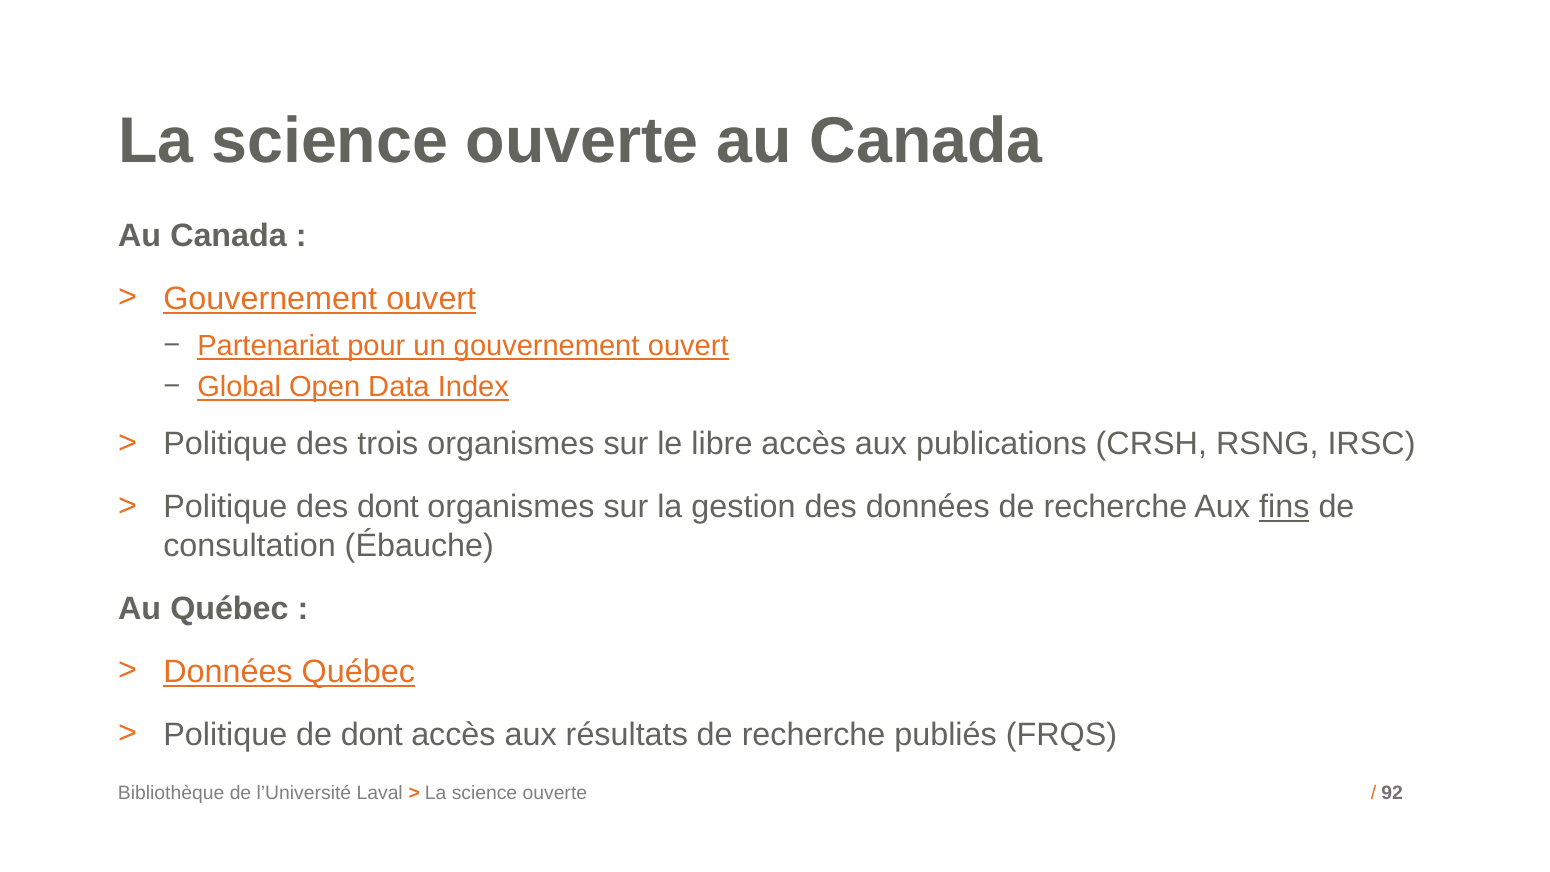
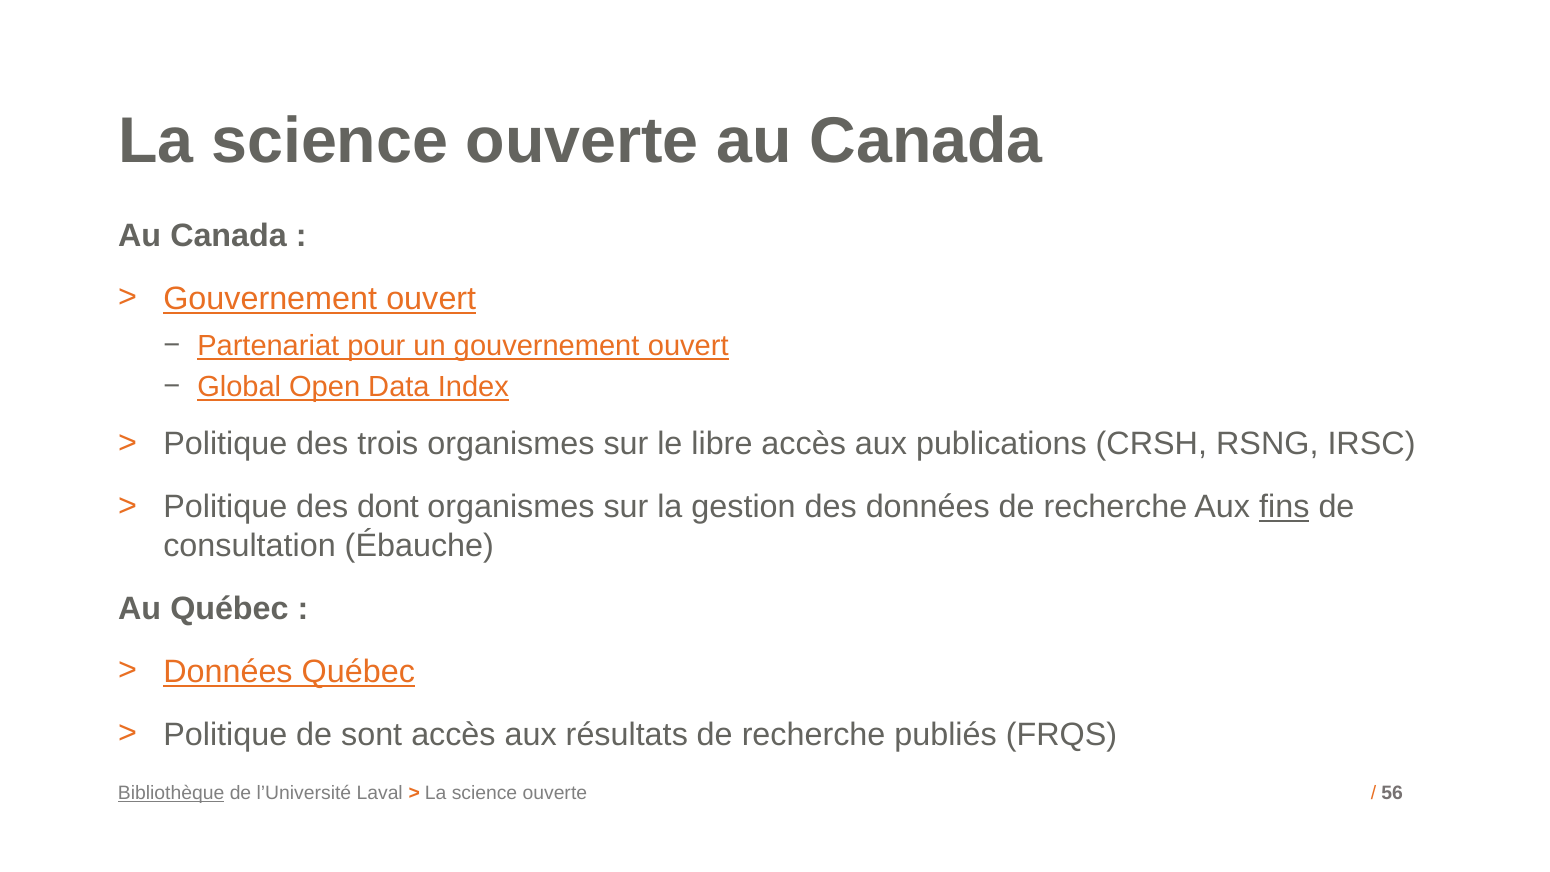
de dont: dont -> sont
Bibliothèque underline: none -> present
92: 92 -> 56
